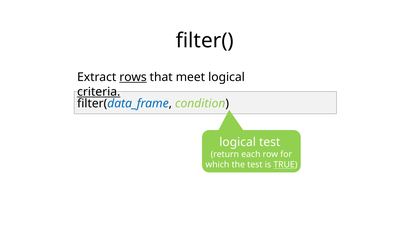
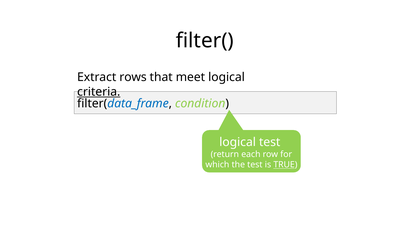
rows underline: present -> none
